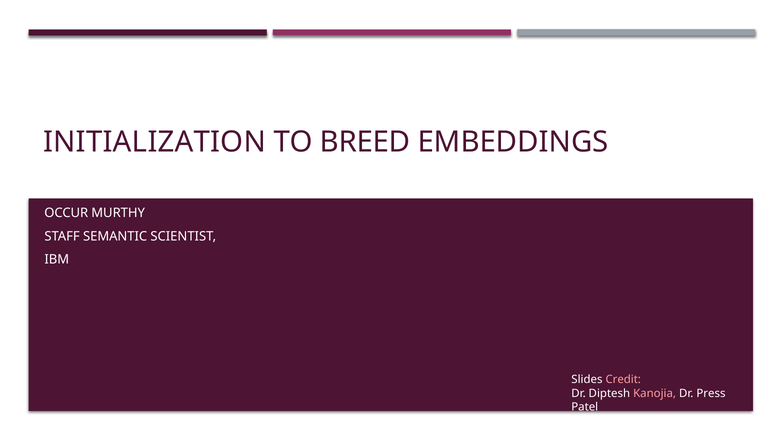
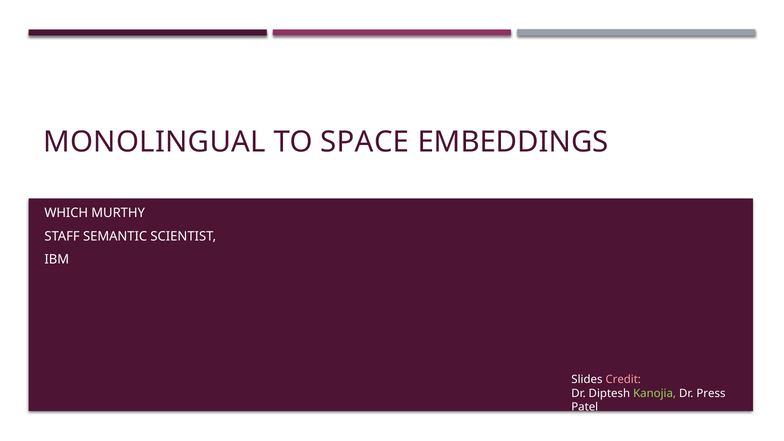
INITIALIZATION: INITIALIZATION -> MONOLINGUAL
BREED: BREED -> SPACE
OCCUR: OCCUR -> WHICH
Kanojia colour: pink -> light green
